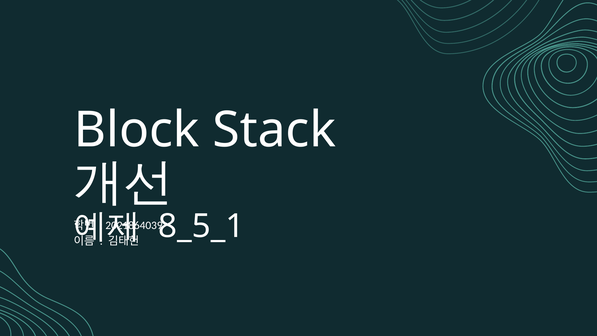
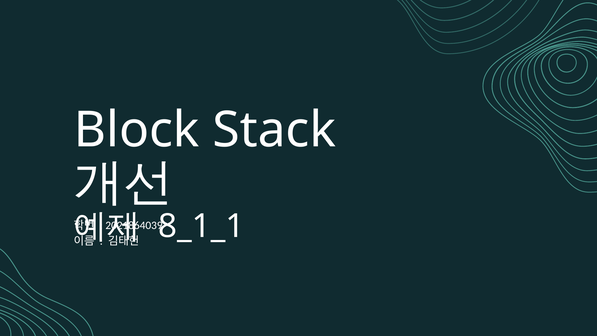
8_5_1: 8_5_1 -> 8_1_1
